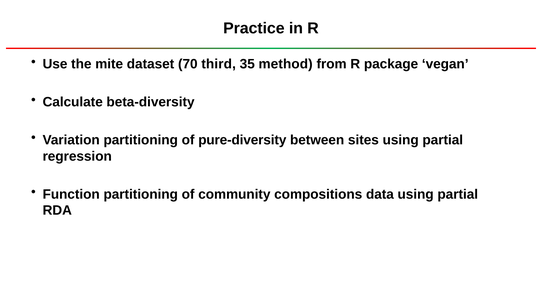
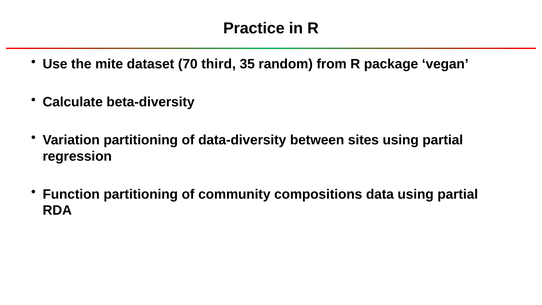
method: method -> random
pure-diversity: pure-diversity -> data-diversity
